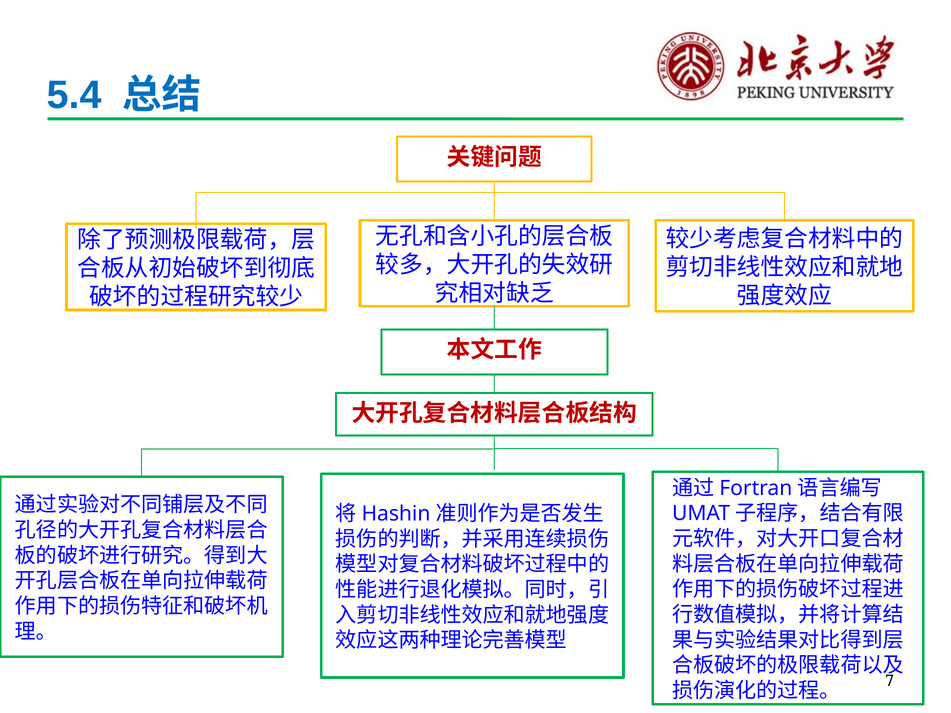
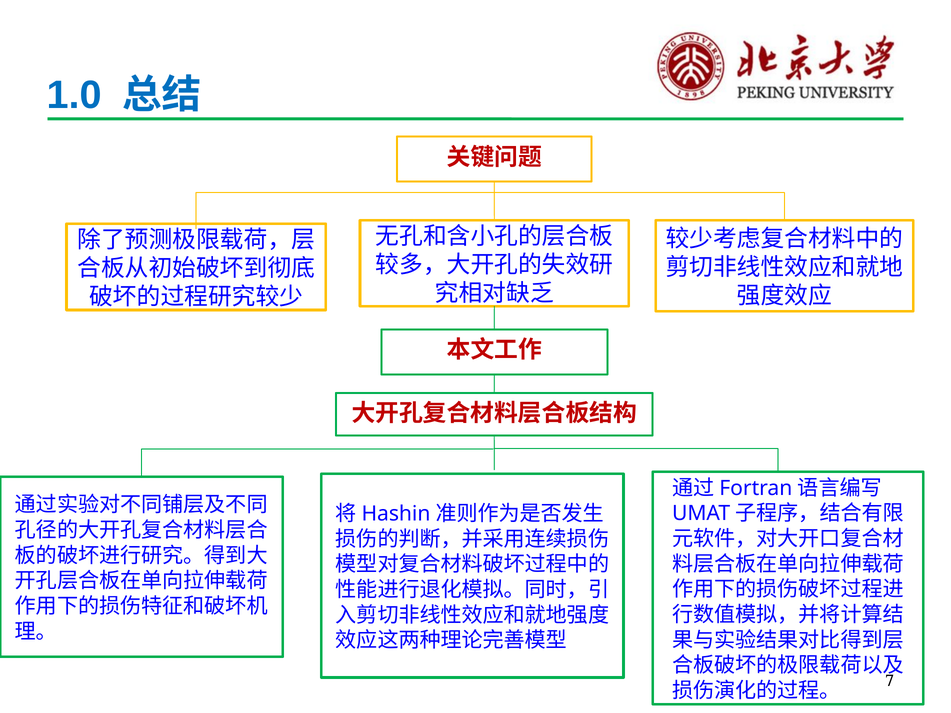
5.4: 5.4 -> 1.0
